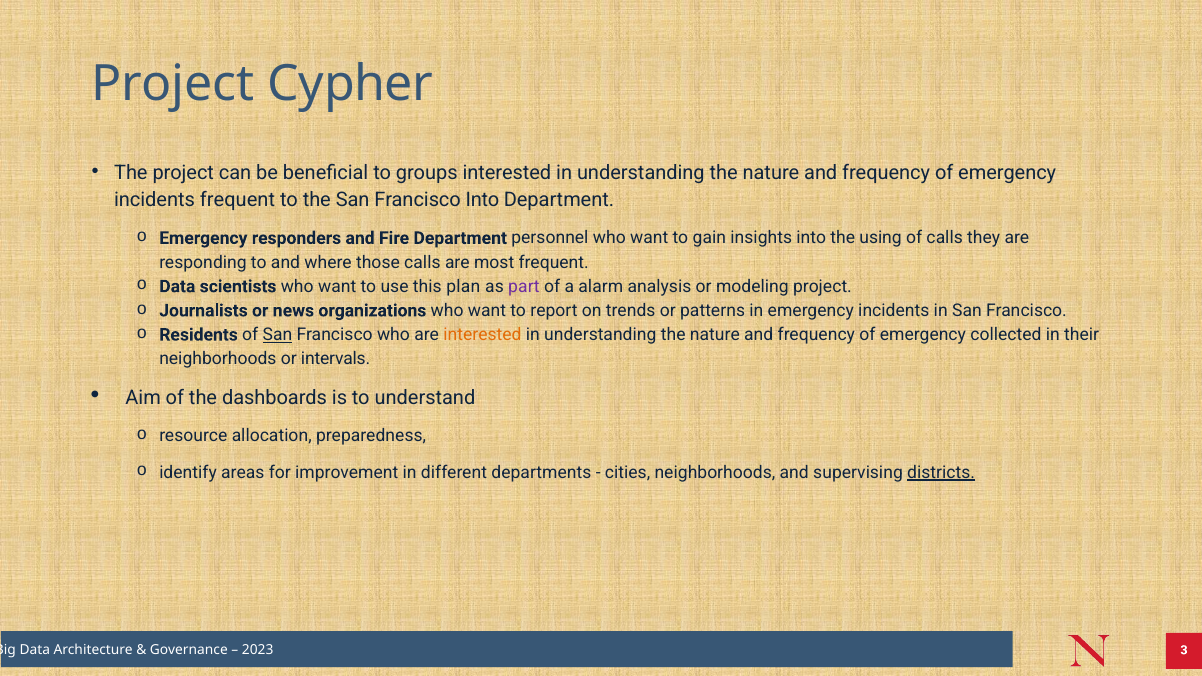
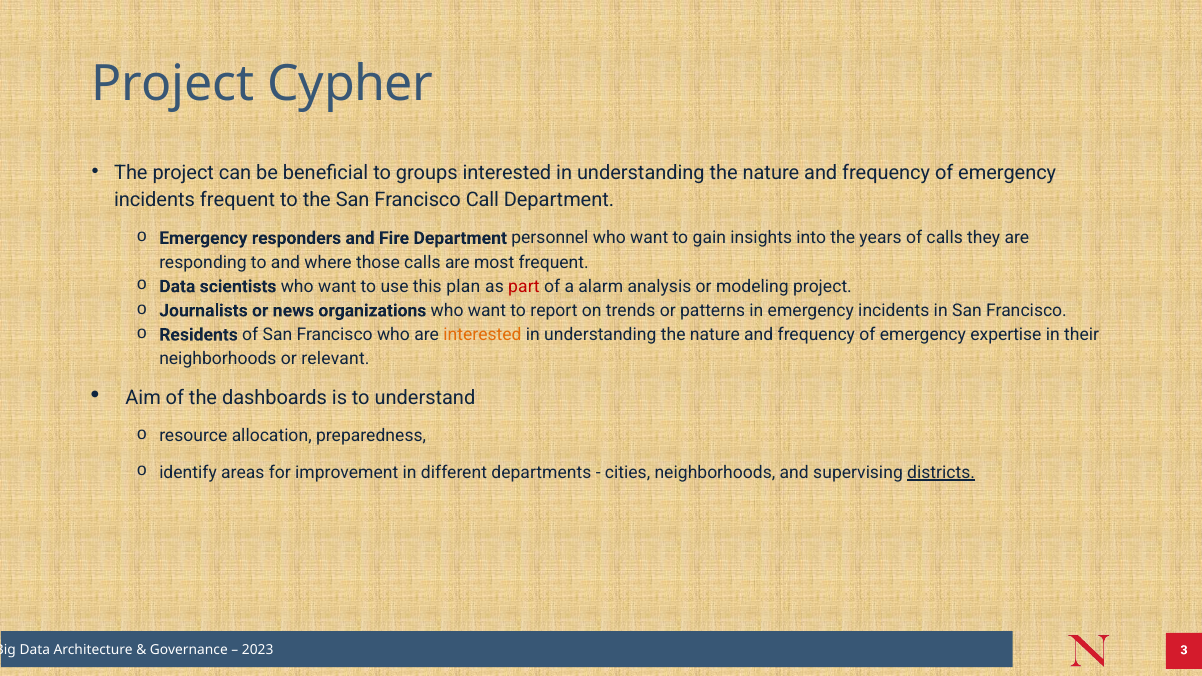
Francisco Into: Into -> Call
using: using -> years
part colour: purple -> red
San at (277, 335) underline: present -> none
collected: collected -> expertise
intervals: intervals -> relevant
